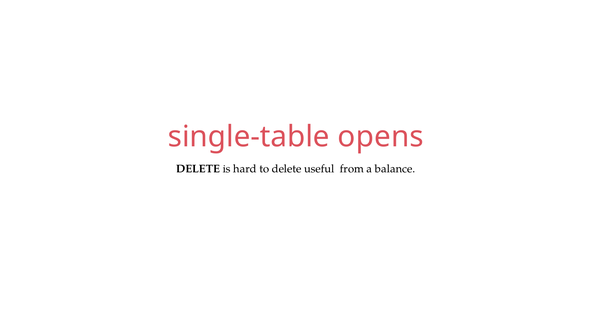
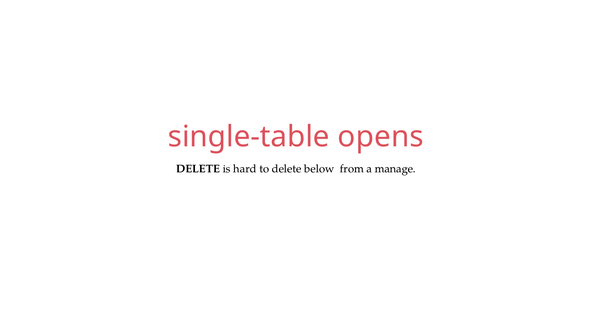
useful: useful -> below
balance: balance -> manage
